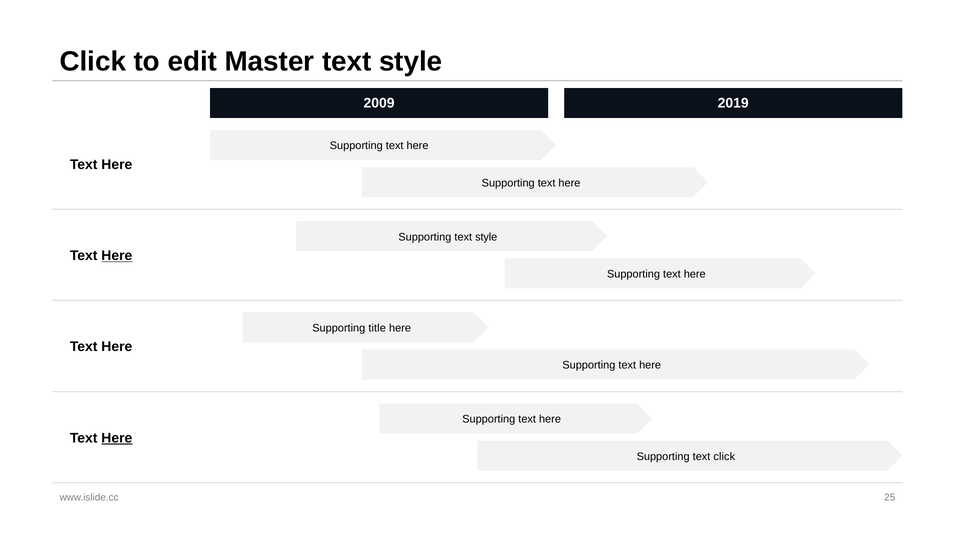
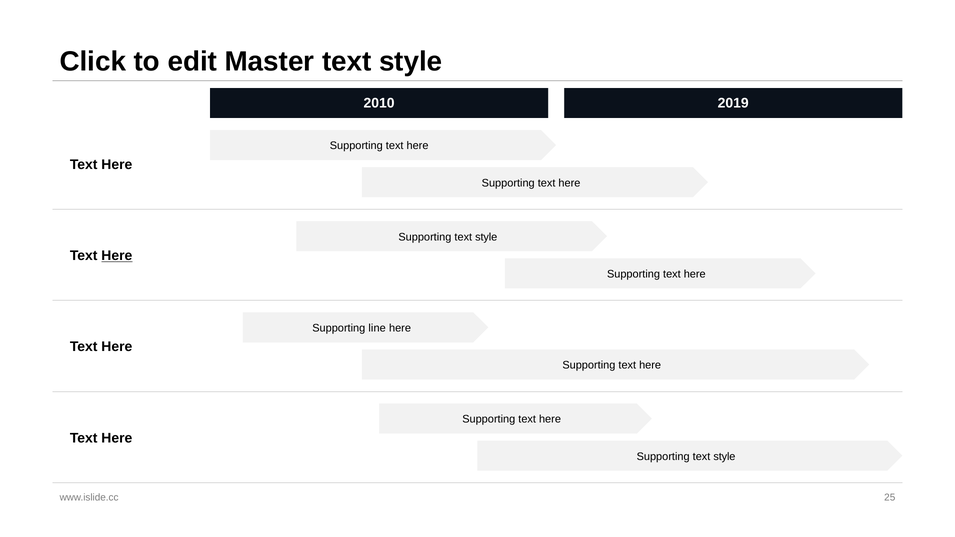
2009: 2009 -> 2010
title: title -> line
Here at (117, 438) underline: present -> none
click at (724, 457): click -> style
